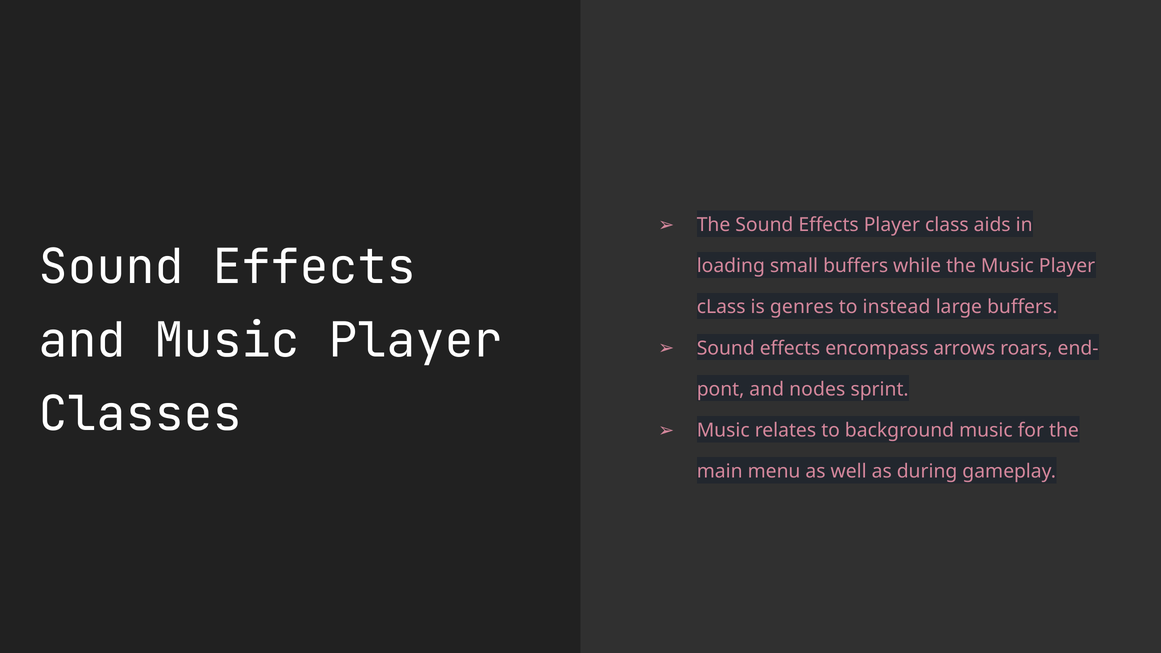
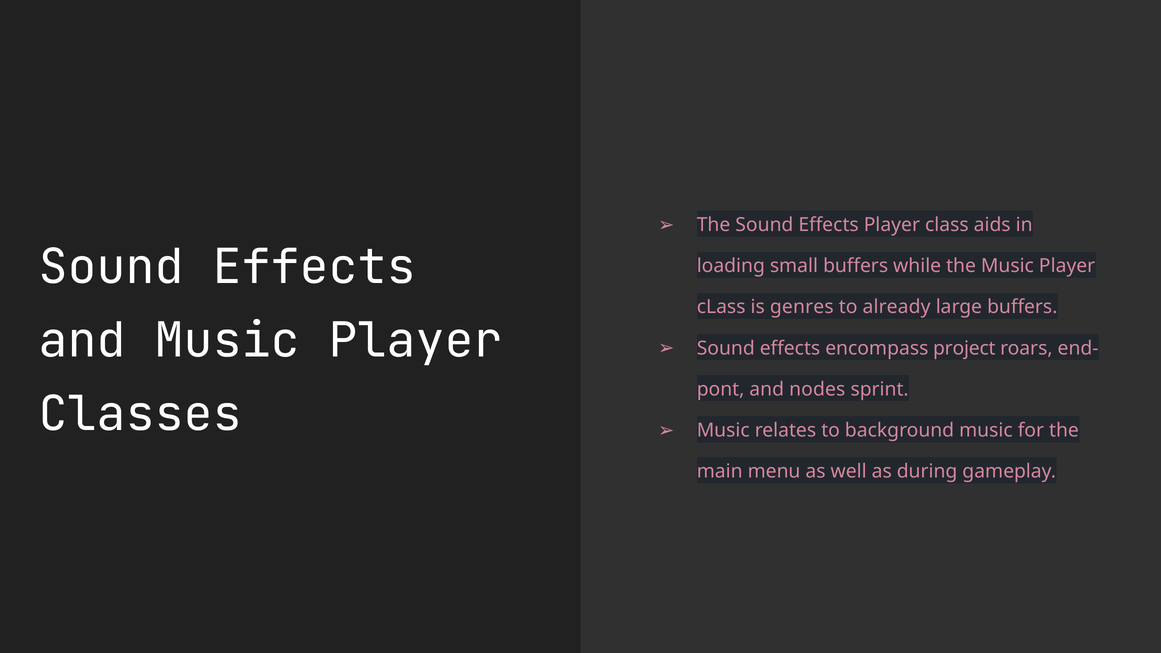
instead: instead -> already
arrows: arrows -> project
